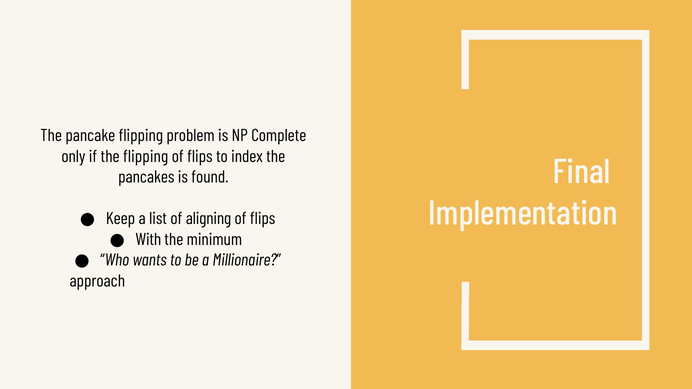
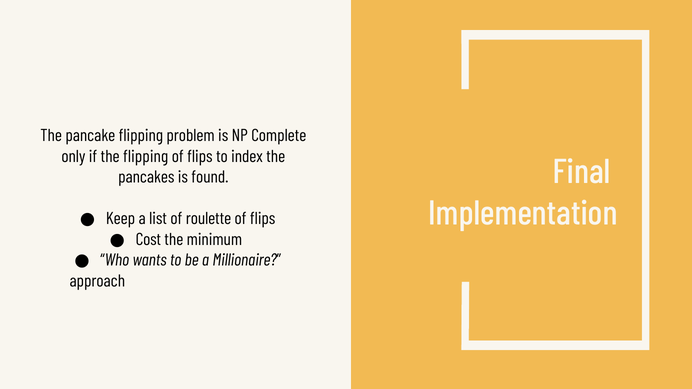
aligning: aligning -> roulette
With: With -> Cost
